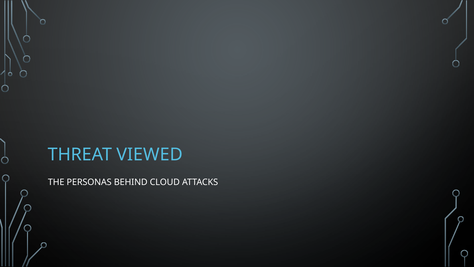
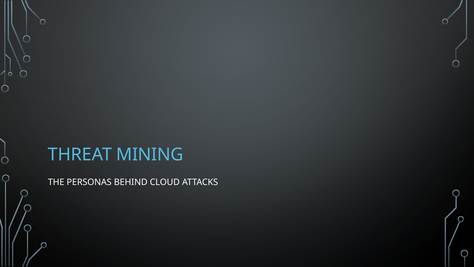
VIEWED: VIEWED -> MINING
